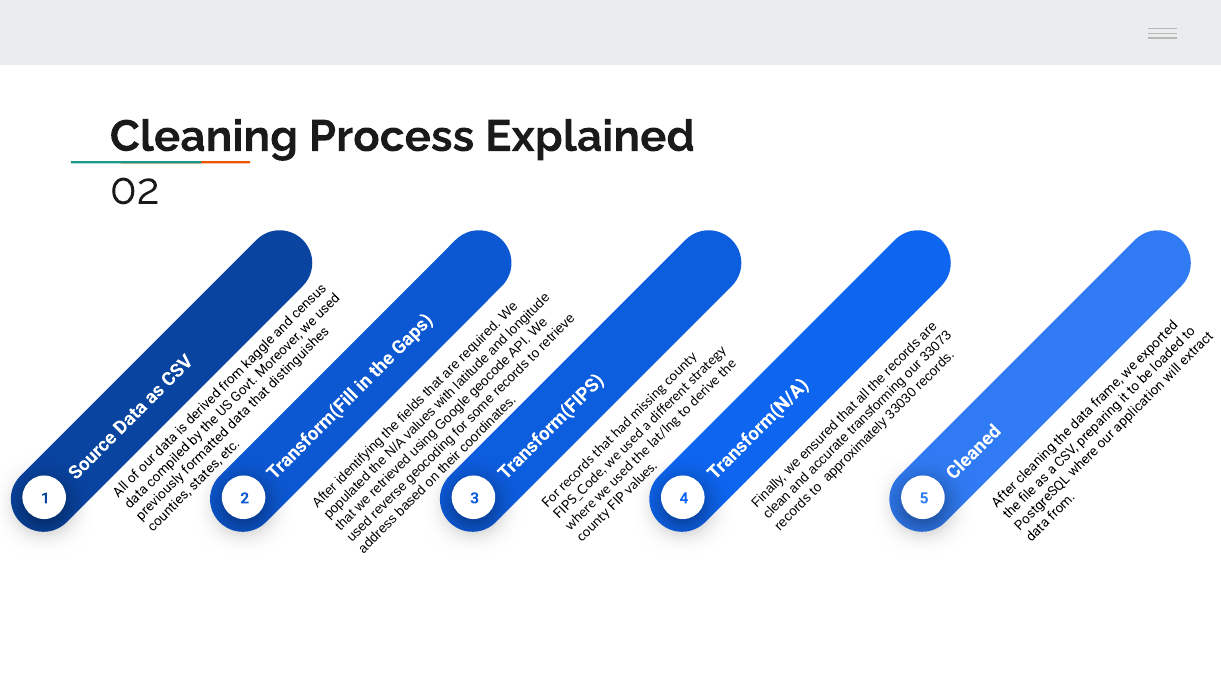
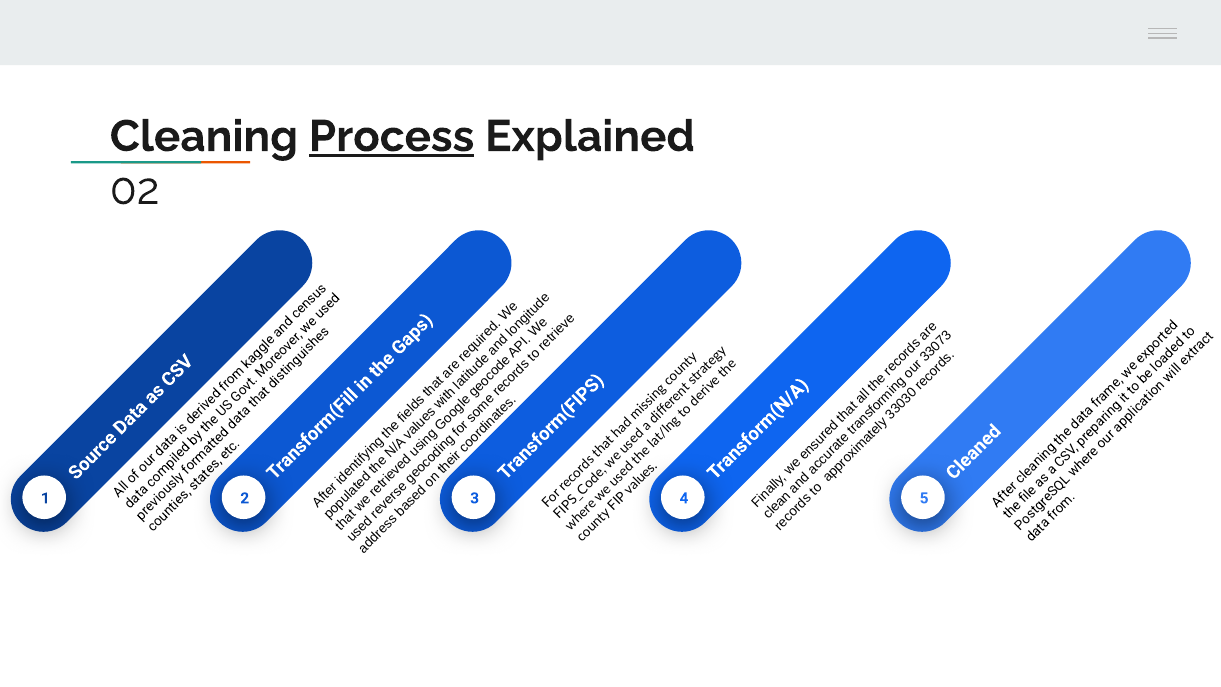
Process underline: none -> present
